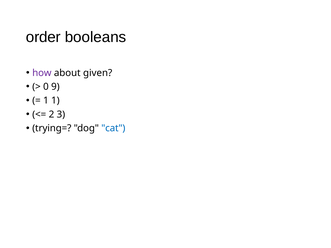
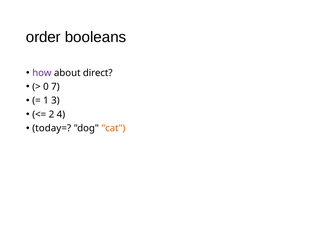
given: given -> direct
9: 9 -> 7
1 1: 1 -> 3
3: 3 -> 4
trying=: trying= -> today=
cat colour: blue -> orange
